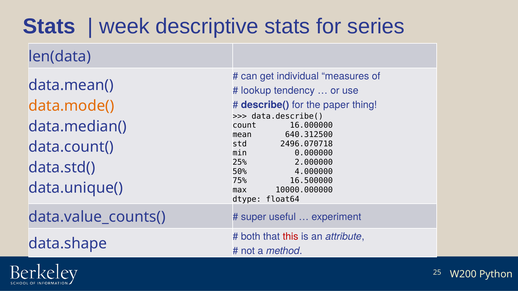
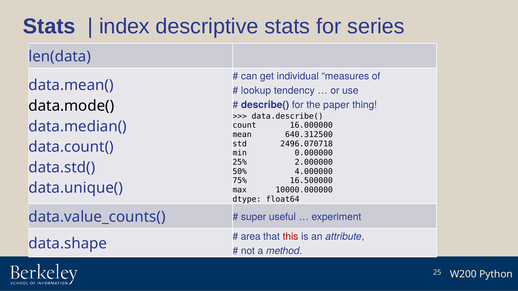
week: week -> index
data.mode( colour: orange -> black
both: both -> area
